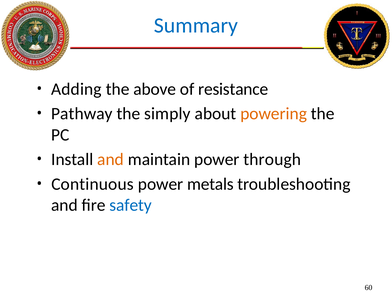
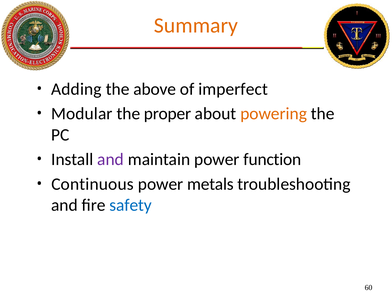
Summary colour: blue -> orange
resistance: resistance -> imperfect
Pathway: Pathway -> Modular
simply: simply -> proper
and at (111, 159) colour: orange -> purple
through: through -> function
